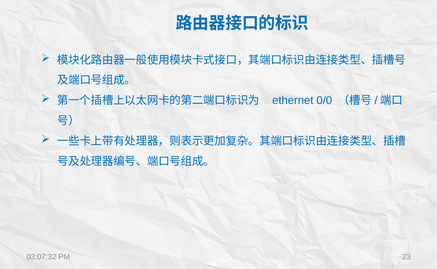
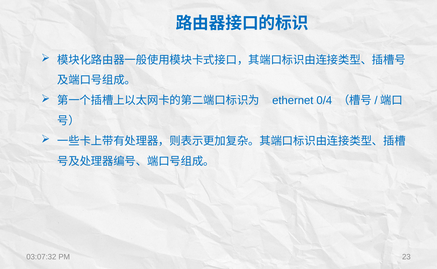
0/0: 0/0 -> 0/4
